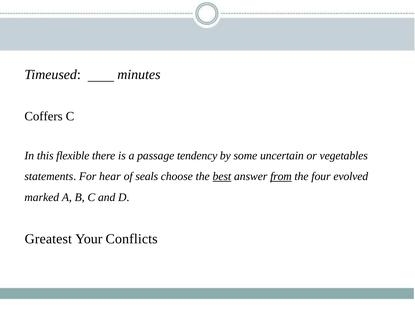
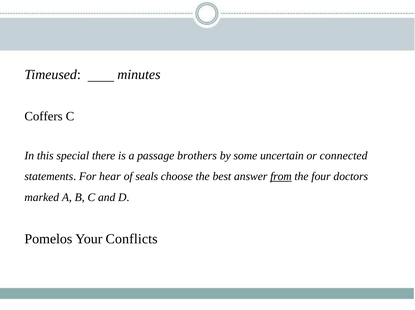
flexible: flexible -> special
tendency: tendency -> brothers
vegetables: vegetables -> connected
best underline: present -> none
evolved: evolved -> doctors
Greatest: Greatest -> Pomelos
